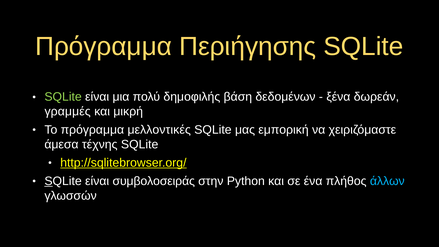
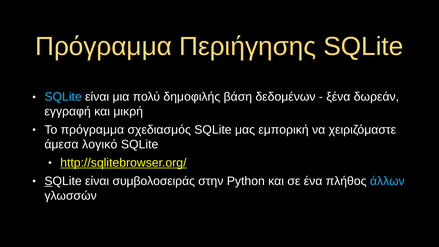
SQLite at (63, 97) colour: light green -> light blue
γραμμές: γραμμές -> εγγραφή
μελλοντικές: μελλοντικές -> σχεδιασμός
τέχνης: τέχνης -> λογικό
